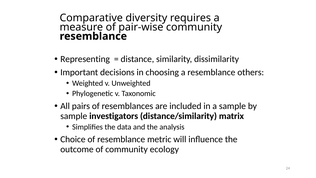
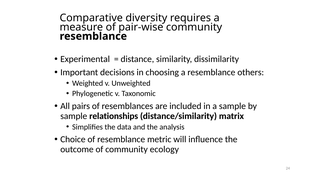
Representing: Representing -> Experimental
investigators: investigators -> relationships
